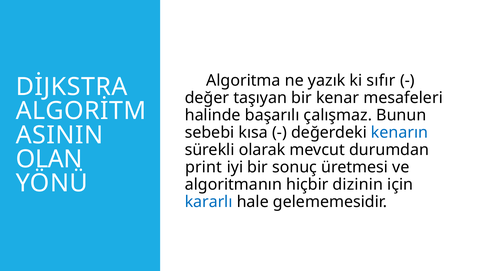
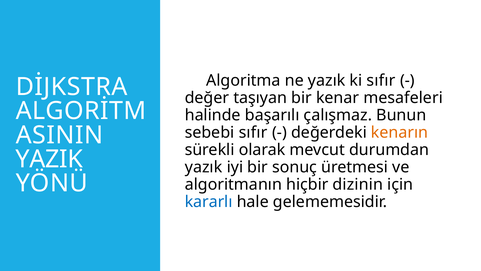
sebebi kısa: kısa -> sıfır
kenarın colour: blue -> orange
OLAN: OLAN -> YAZIK
print at (204, 167): print -> yazık
